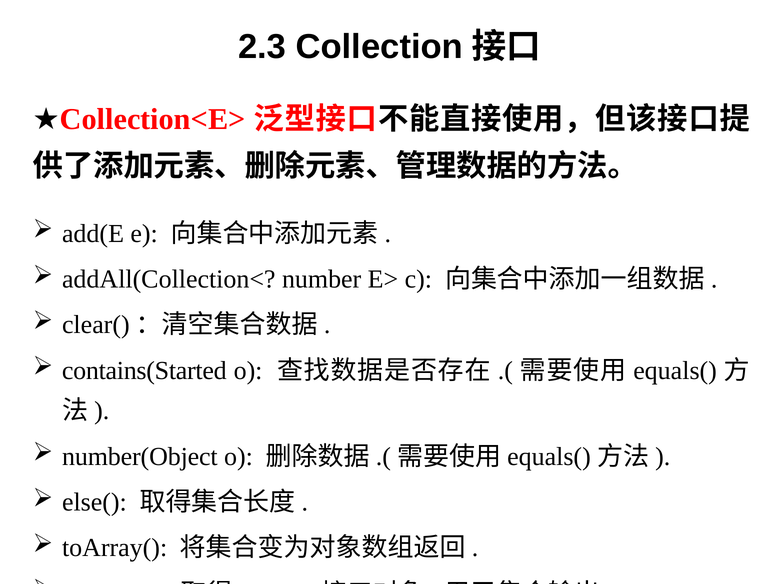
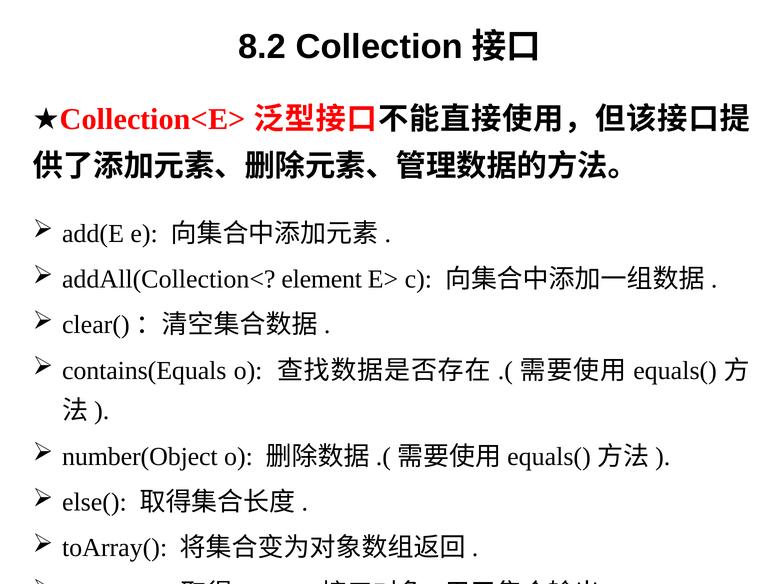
2.3: 2.3 -> 8.2
number: number -> element
contains(Started: contains(Started -> contains(Equals
